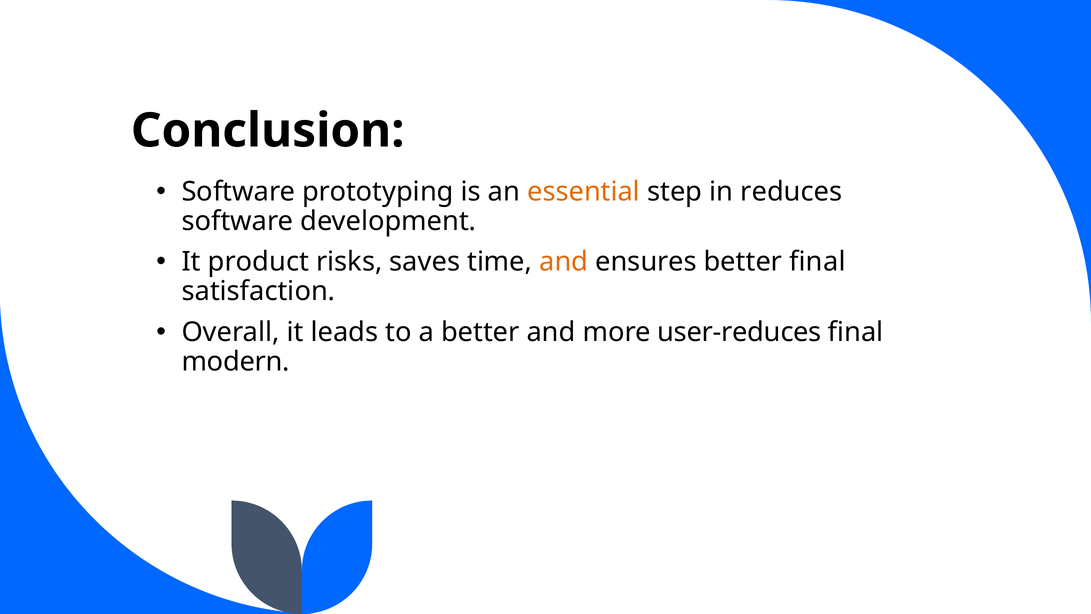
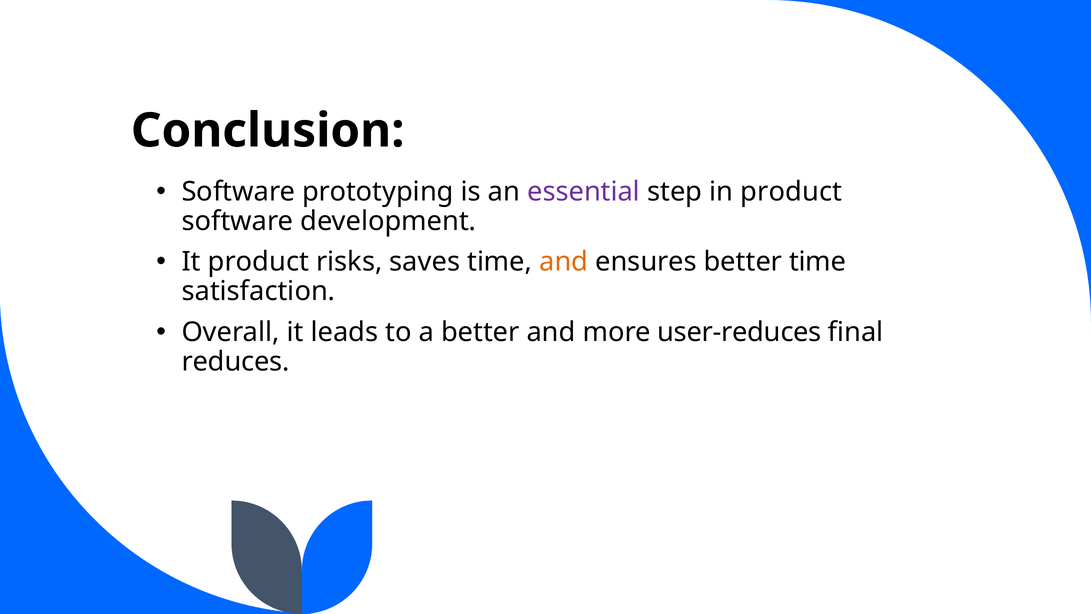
essential colour: orange -> purple
in reduces: reduces -> product
better final: final -> time
modern: modern -> reduces
